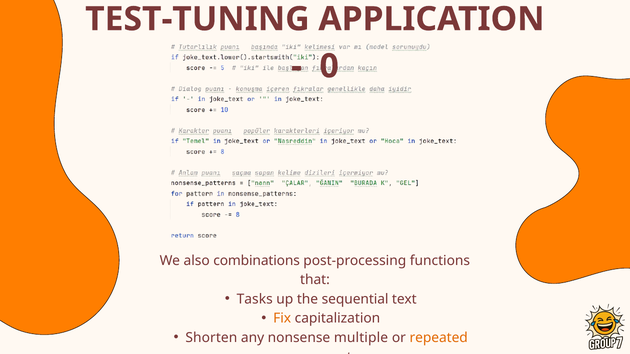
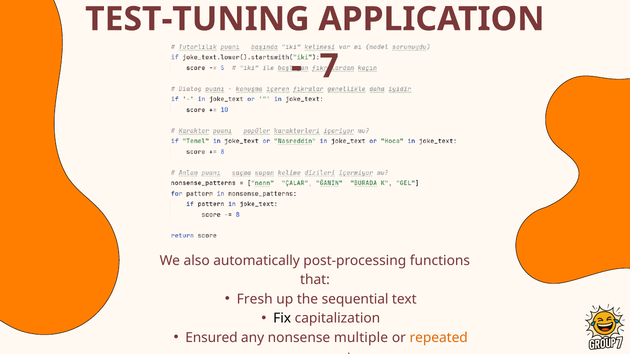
0: 0 -> 7
combinations: combinations -> automatically
Tasks: Tasks -> Fresh
Fix colour: orange -> black
Shorten: Shorten -> Ensured
